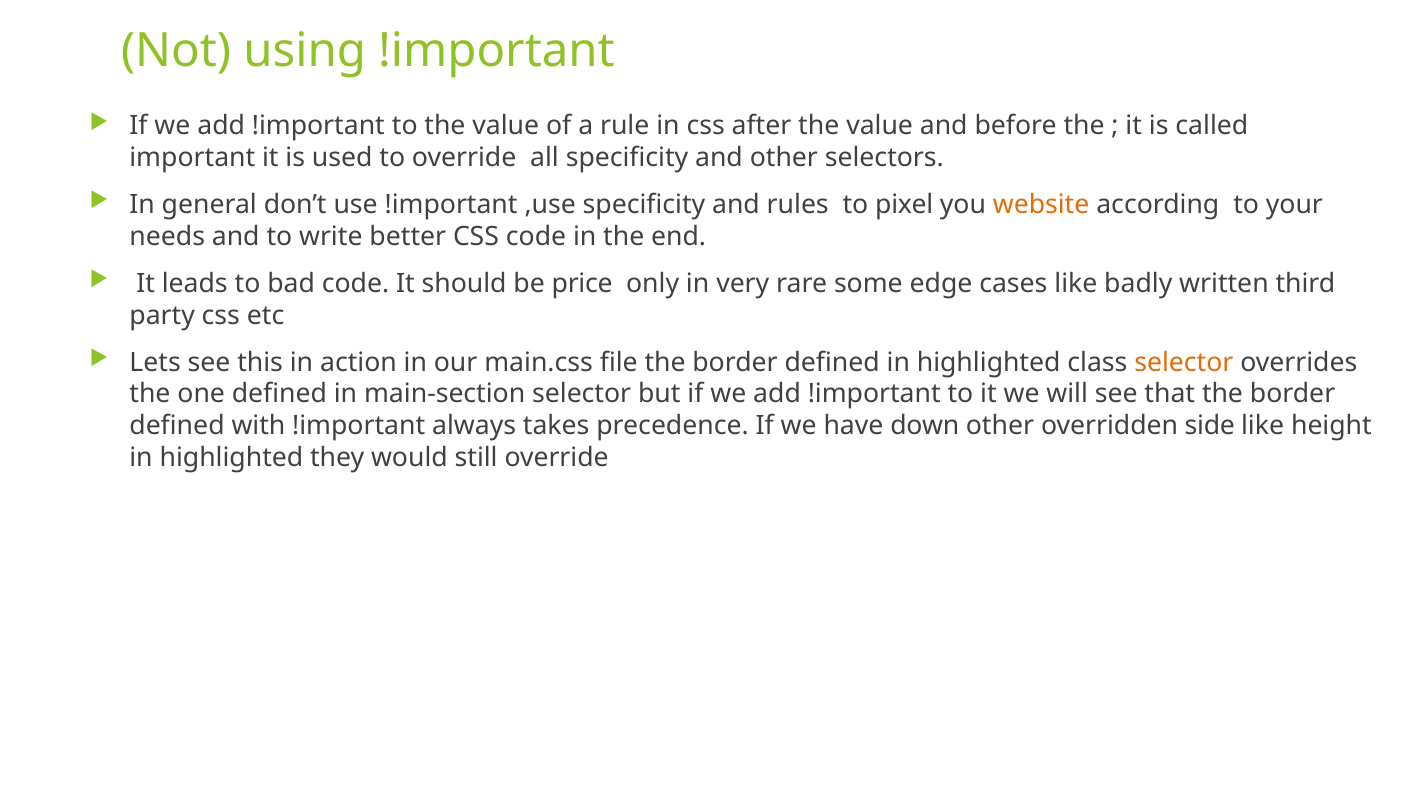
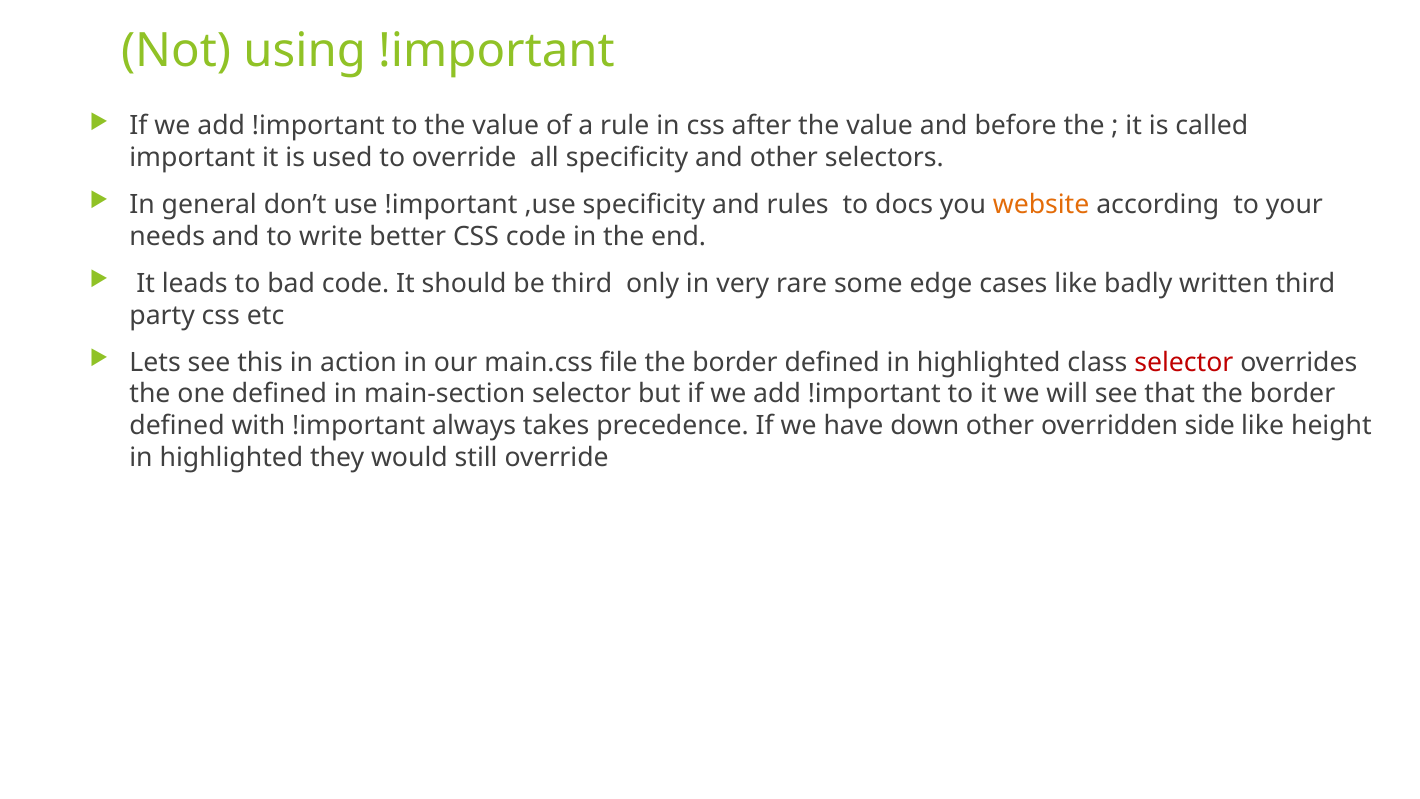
pixel: pixel -> docs
be price: price -> third
selector at (1184, 362) colour: orange -> red
